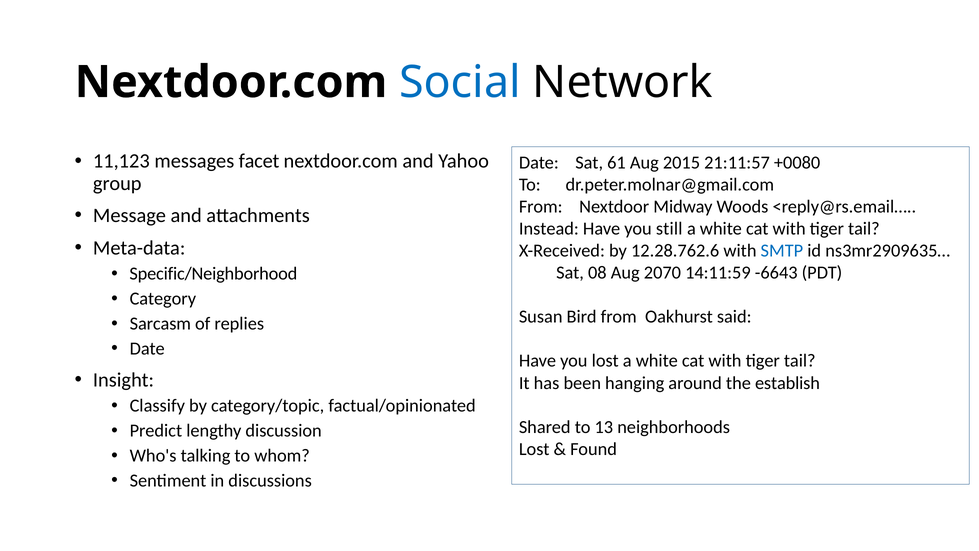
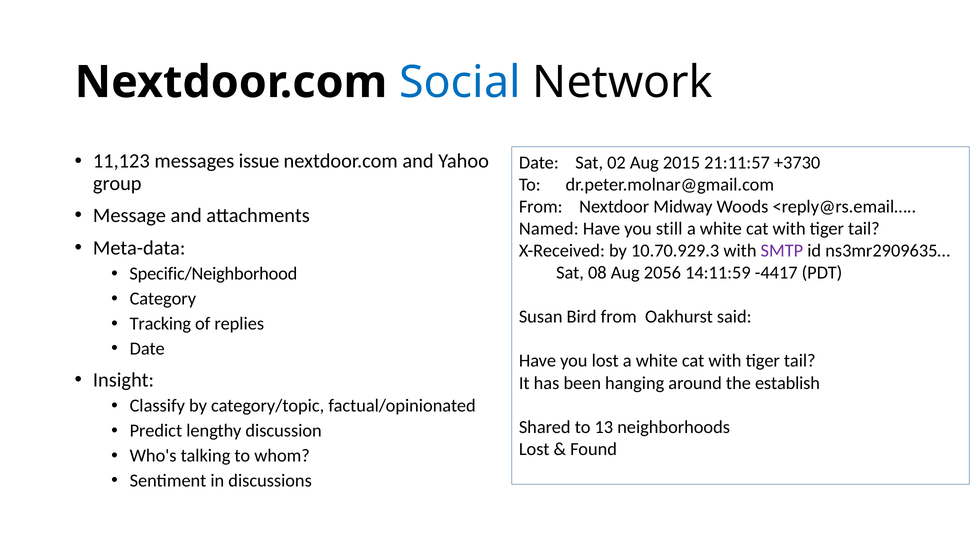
facet: facet -> issue
61: 61 -> 02
+0080: +0080 -> +3730
Instead: Instead -> Named
12.28.762.6: 12.28.762.6 -> 10.70.929.3
SMTP colour: blue -> purple
2070: 2070 -> 2056
-6643: -6643 -> -4417
Sarcasm: Sarcasm -> Tracking
